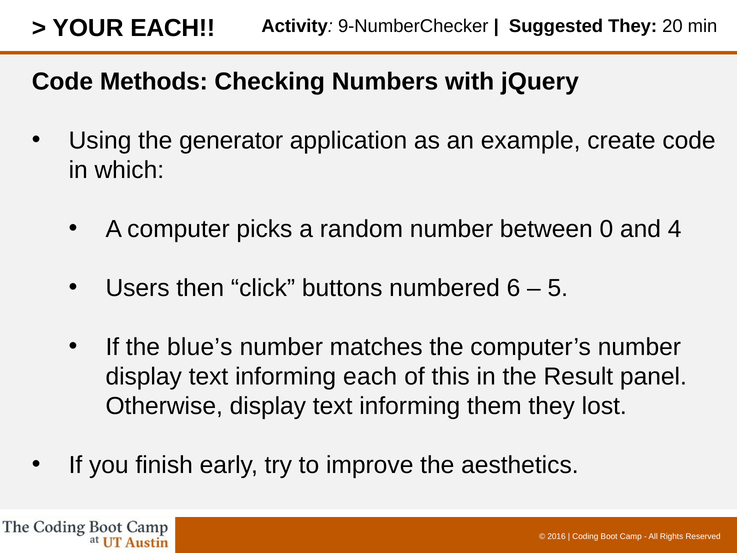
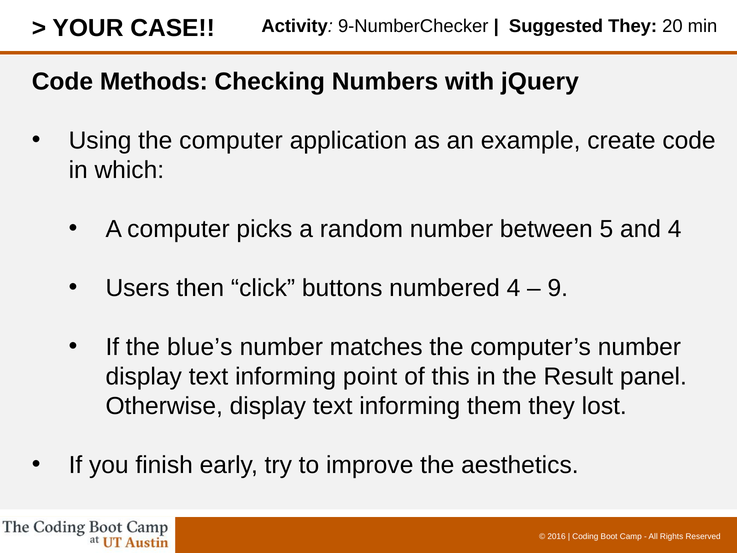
YOUR EACH: EACH -> CASE
the generator: generator -> computer
0: 0 -> 5
numbered 6: 6 -> 4
5: 5 -> 9
informing each: each -> point
